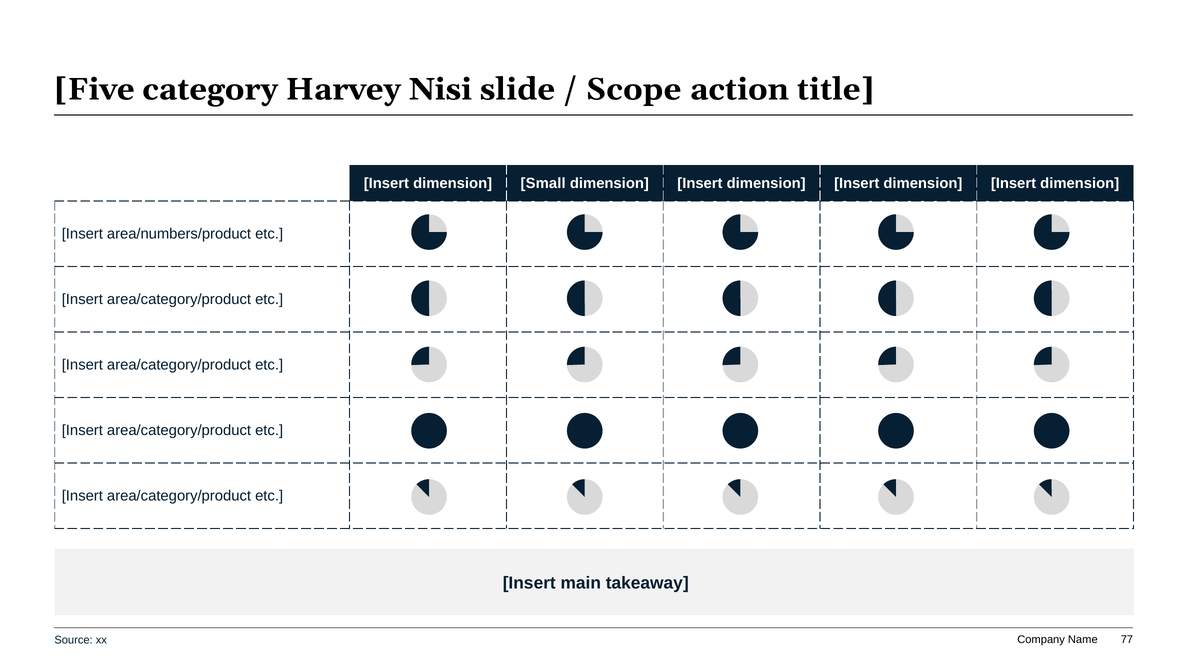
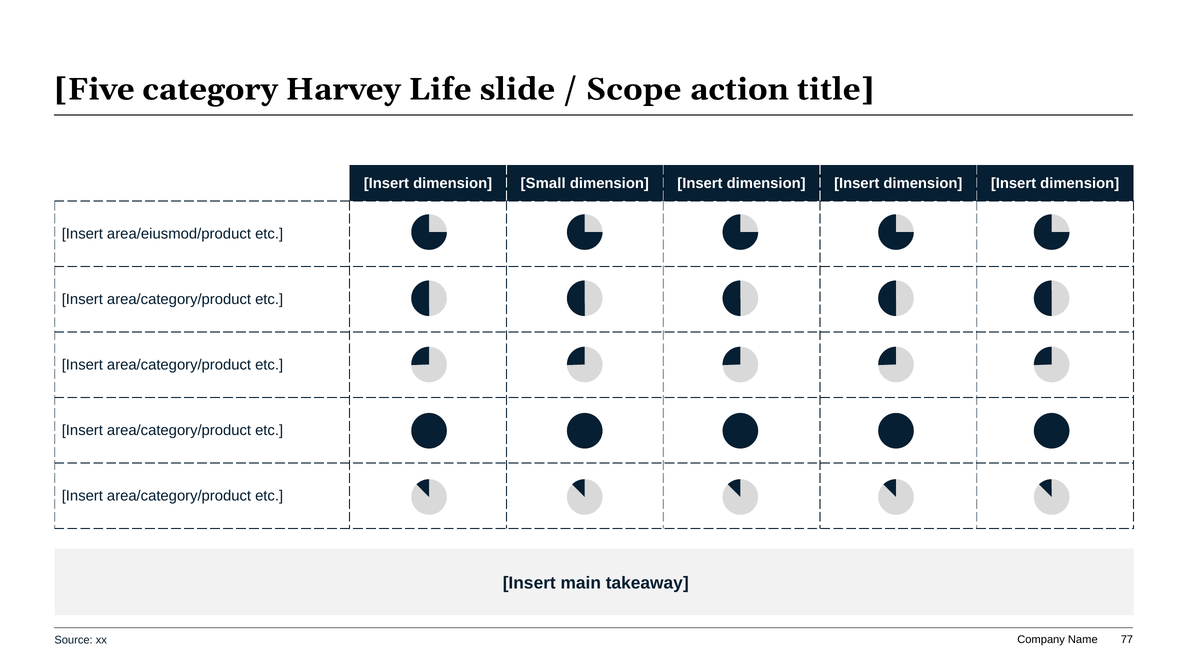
Nisi: Nisi -> Life
area/numbers/product: area/numbers/product -> area/eiusmod/product
